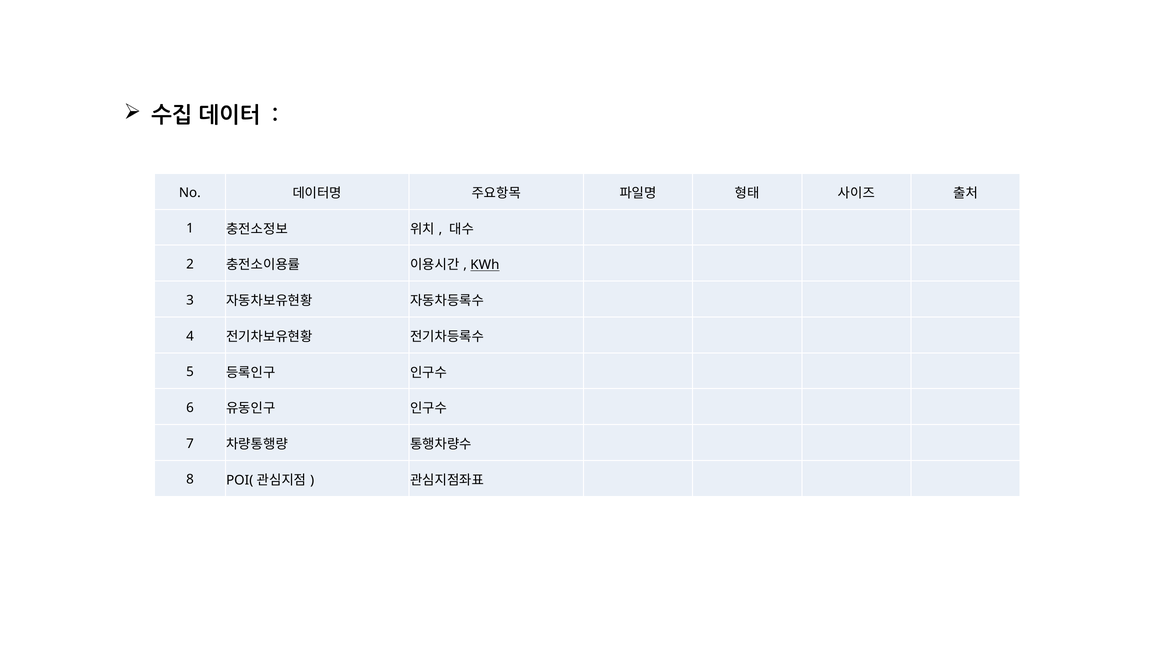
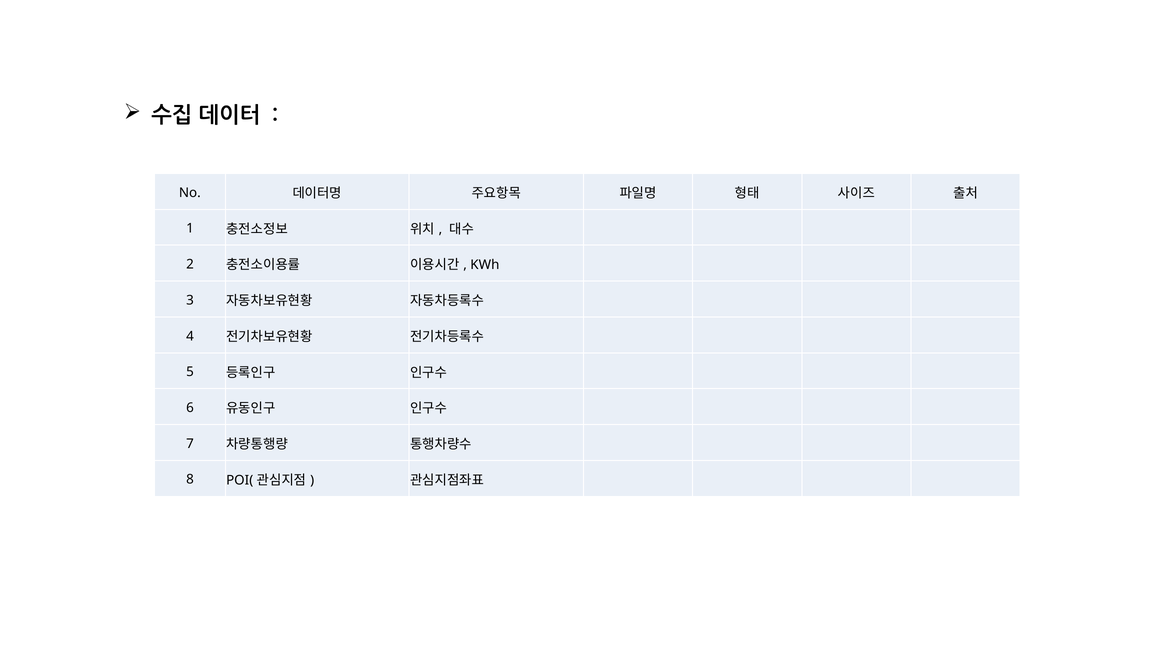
KWh underline: present -> none
